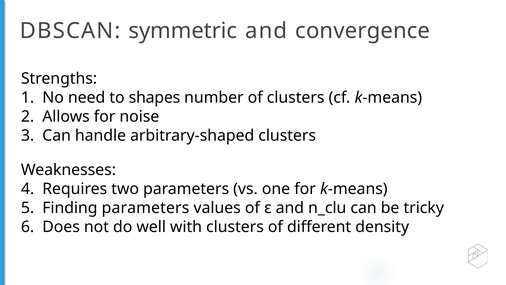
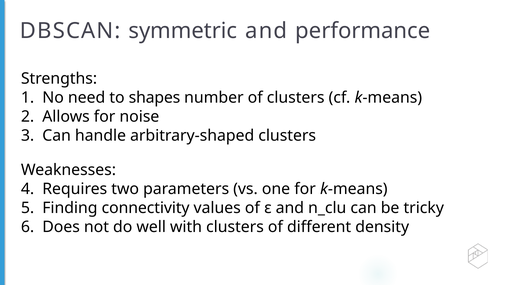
convergence: convergence -> performance
Finding parameters: parameters -> connectivity
